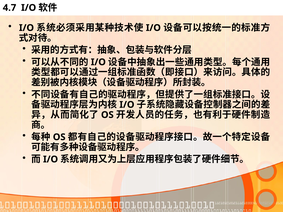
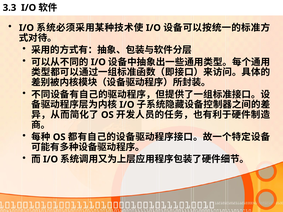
4.7: 4.7 -> 3.3
